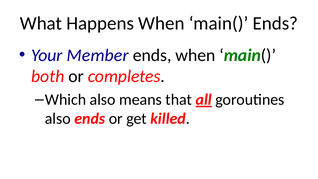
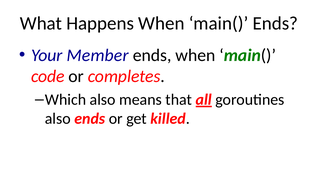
both: both -> code
